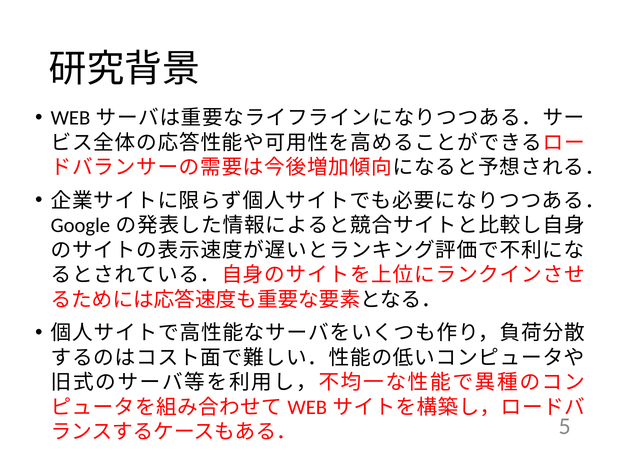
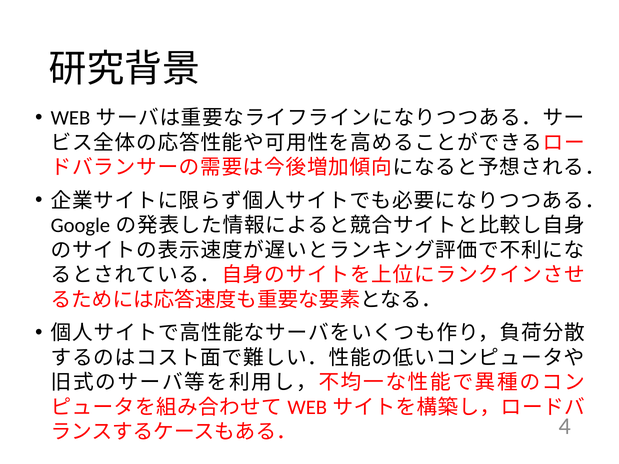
5: 5 -> 4
